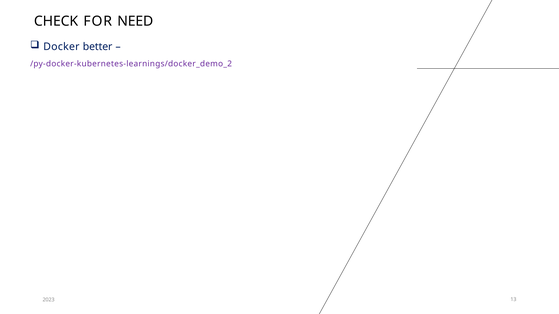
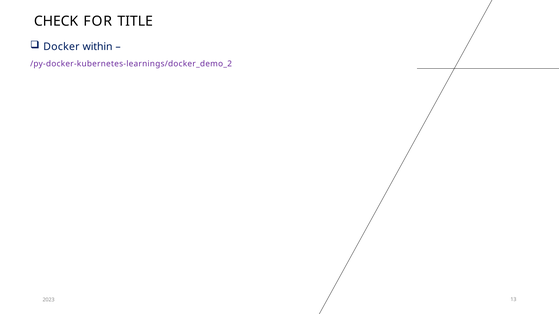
NEED: NEED -> TITLE
better: better -> within
